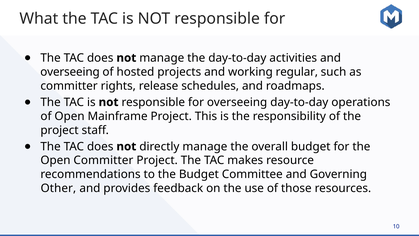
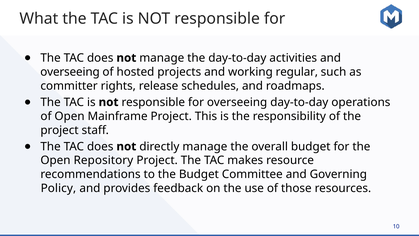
Open Committer: Committer -> Repository
Other: Other -> Policy
